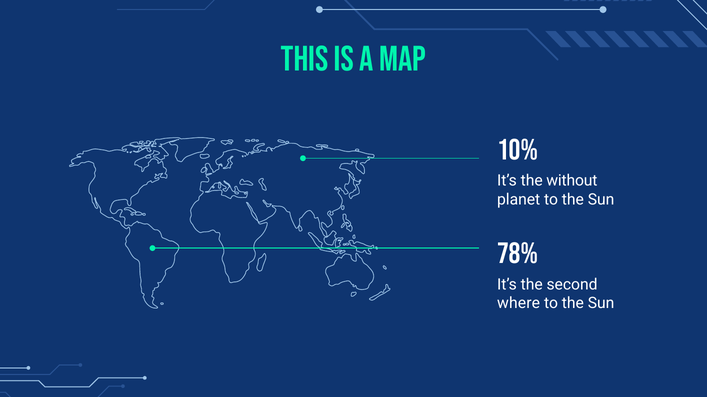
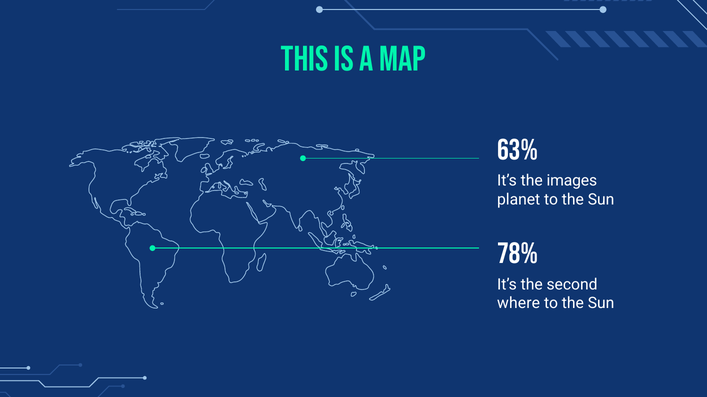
10%: 10% -> 63%
without: without -> images
